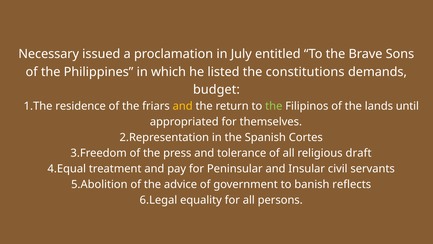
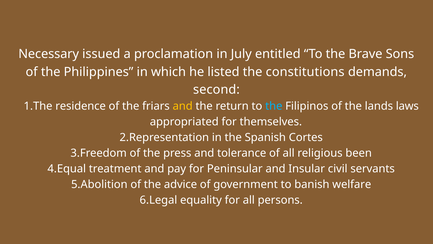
budget: budget -> second
the at (274, 106) colour: light green -> light blue
until: until -> laws
draft: draft -> been
reflects: reflects -> welfare
